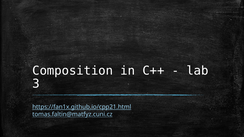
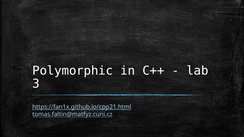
Composition: Composition -> Polymorphic
